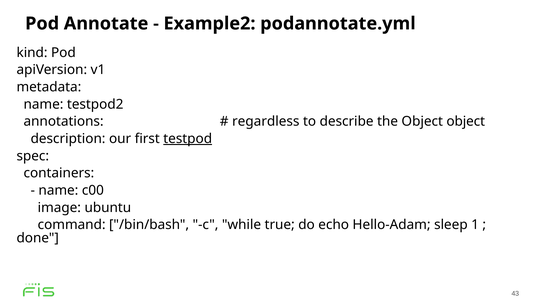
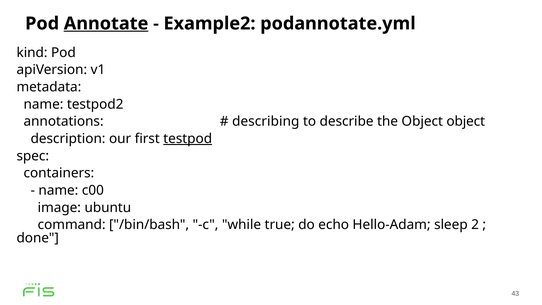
Annotate underline: none -> present
regardless: regardless -> describing
1: 1 -> 2
